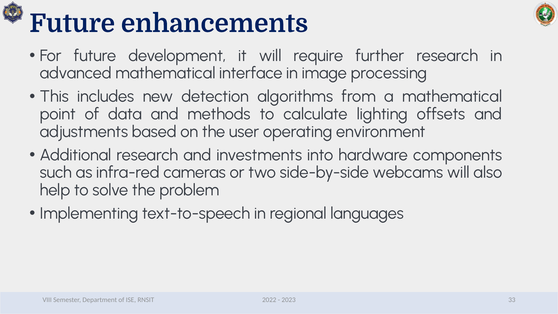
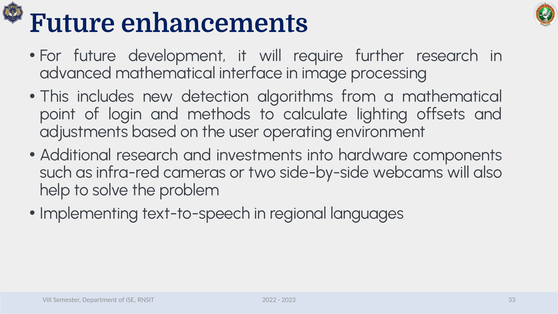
data: data -> login
